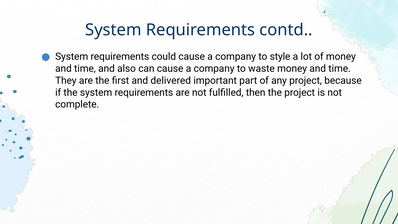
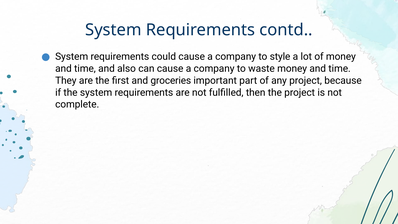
delivered: delivered -> groceries
